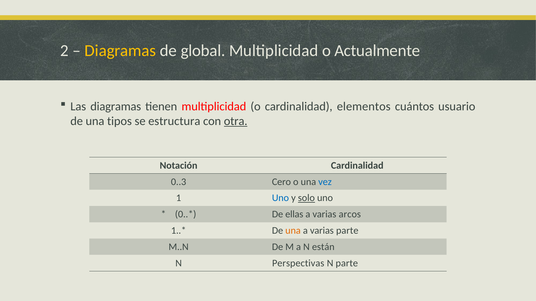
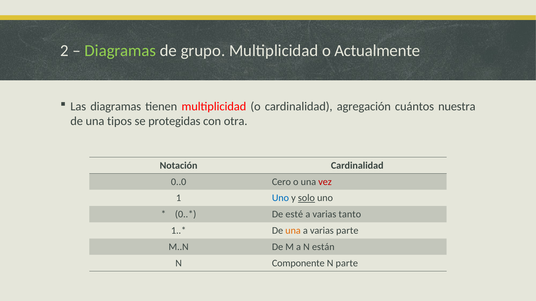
Diagramas at (120, 51) colour: yellow -> light green
global: global -> grupo
elementos: elementos -> agregación
usuario: usuario -> nuestra
estructura: estructura -> protegidas
otra underline: present -> none
0..3: 0..3 -> 0..0
vez colour: blue -> red
ellas: ellas -> esté
arcos: arcos -> tanto
Perspectivas: Perspectivas -> Componente
